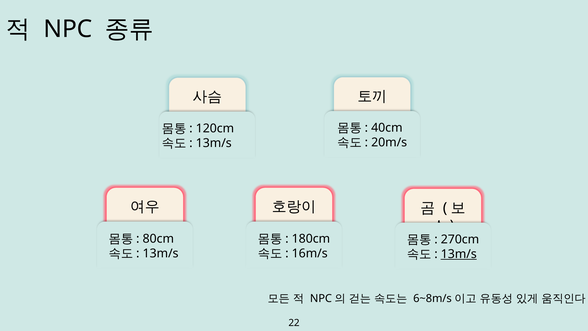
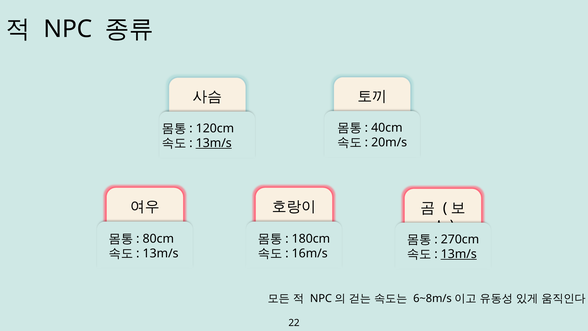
13m/s at (214, 143) underline: none -> present
